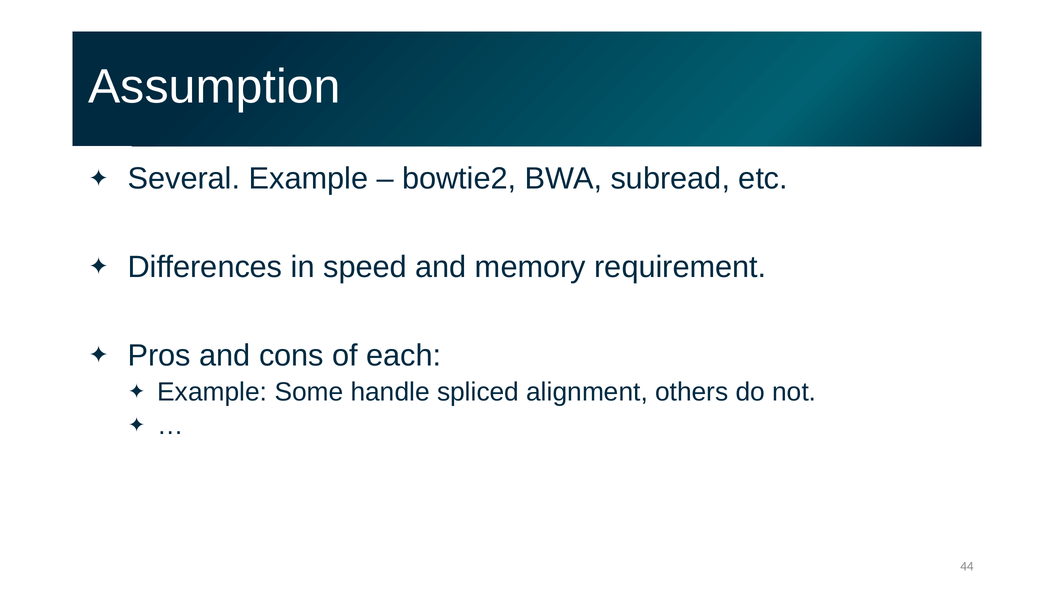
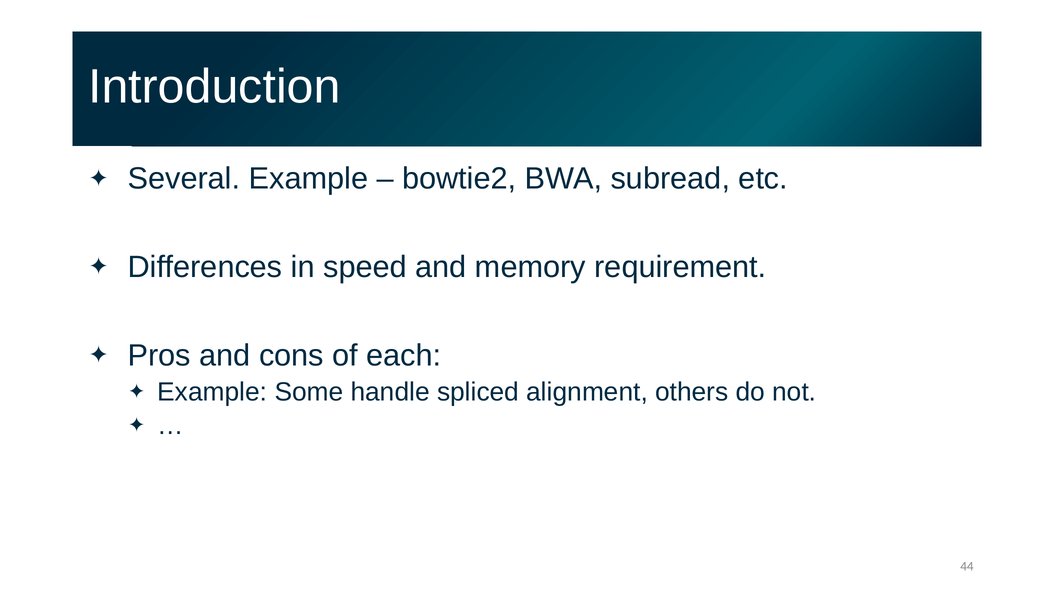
Assumption: Assumption -> Introduction
